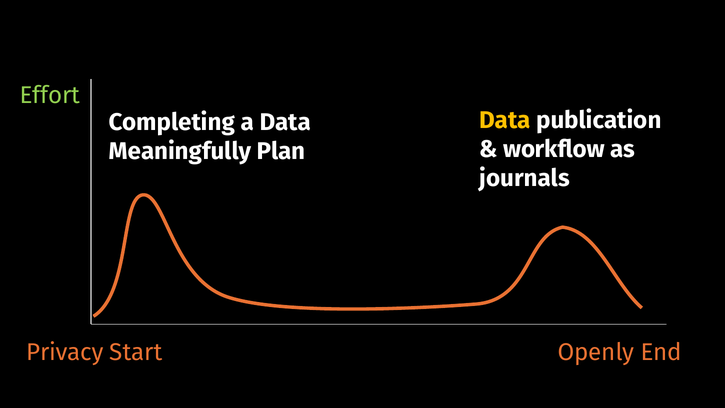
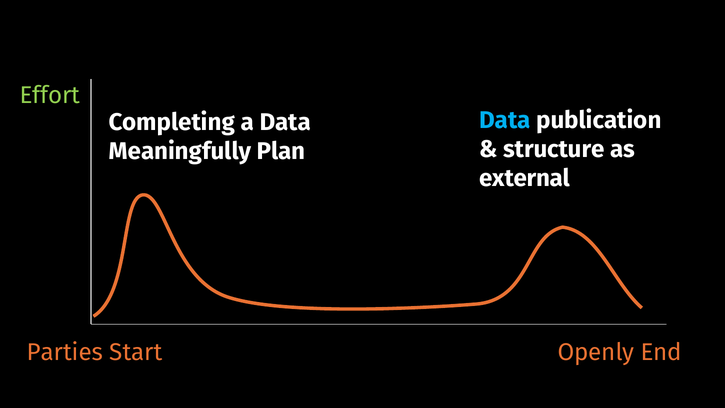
Data at (505, 120) colour: yellow -> light blue
workflow: workflow -> structure
journals: journals -> external
Privacy: Privacy -> Parties
